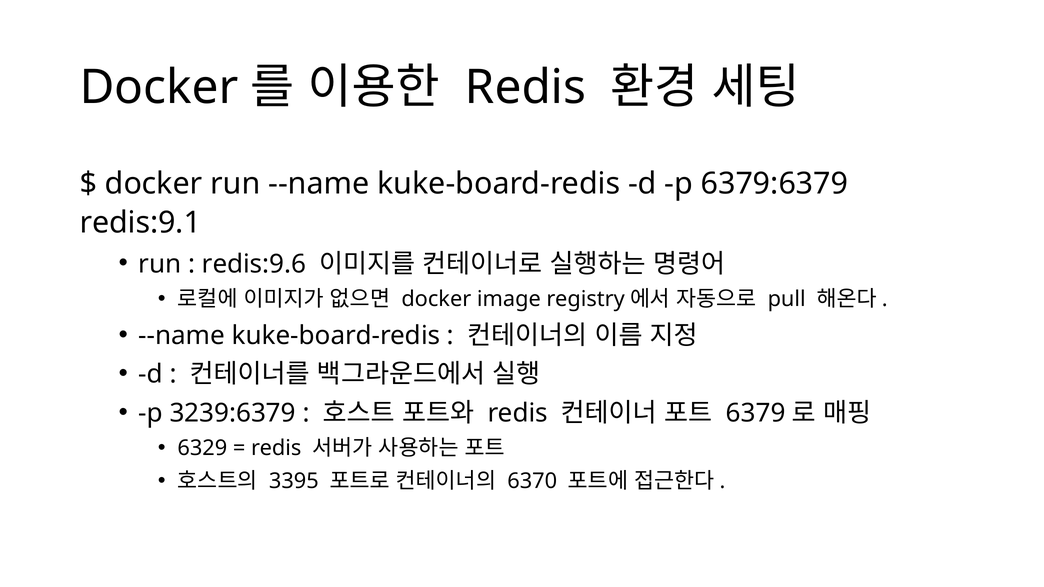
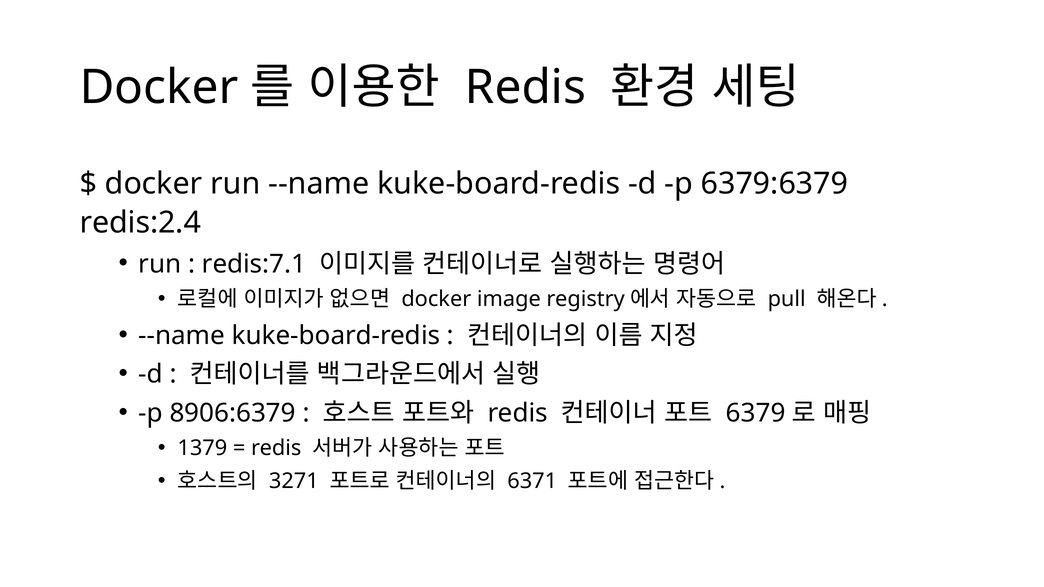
redis:9.1: redis:9.1 -> redis:2.4
redis:9.6: redis:9.6 -> redis:7.1
3239:6379: 3239:6379 -> 8906:6379
6329: 6329 -> 1379
3395: 3395 -> 3271
6370: 6370 -> 6371
